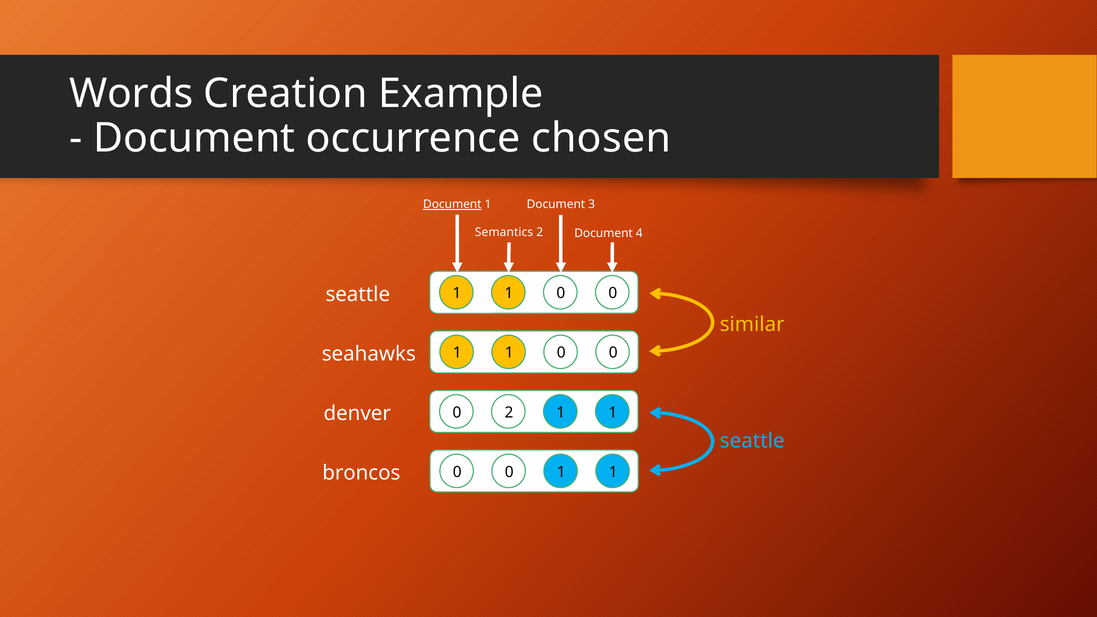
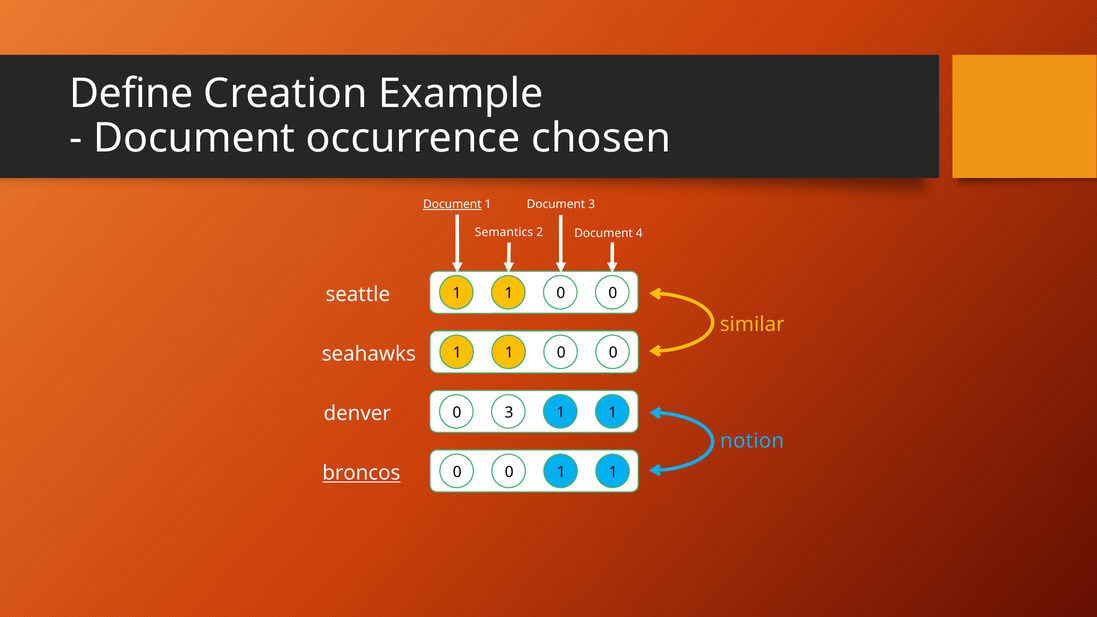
Words: Words -> Define
0 2: 2 -> 3
seattle at (752, 441): seattle -> notion
broncos underline: none -> present
